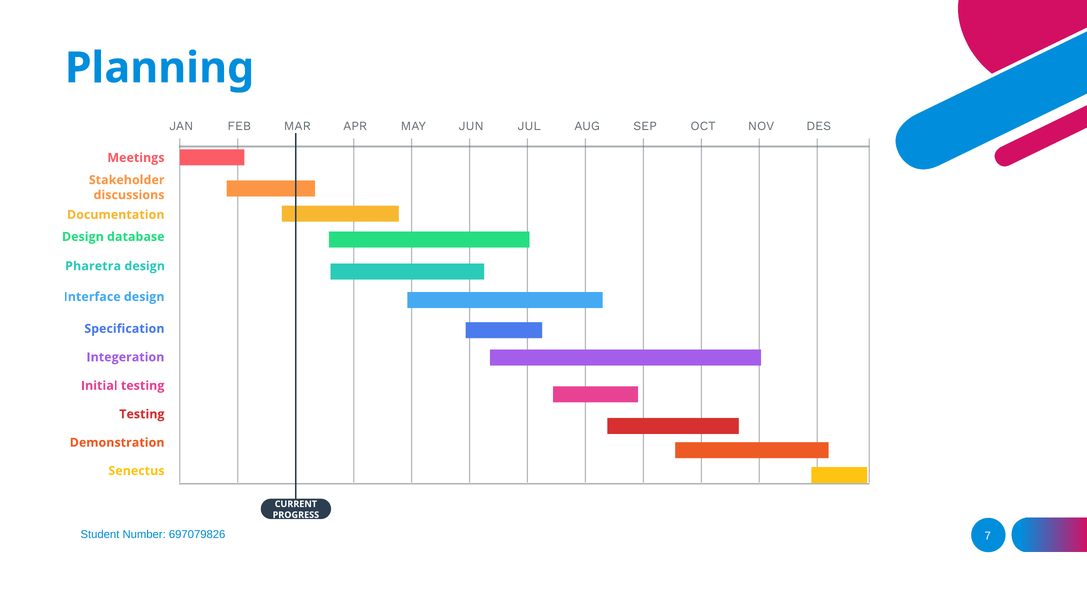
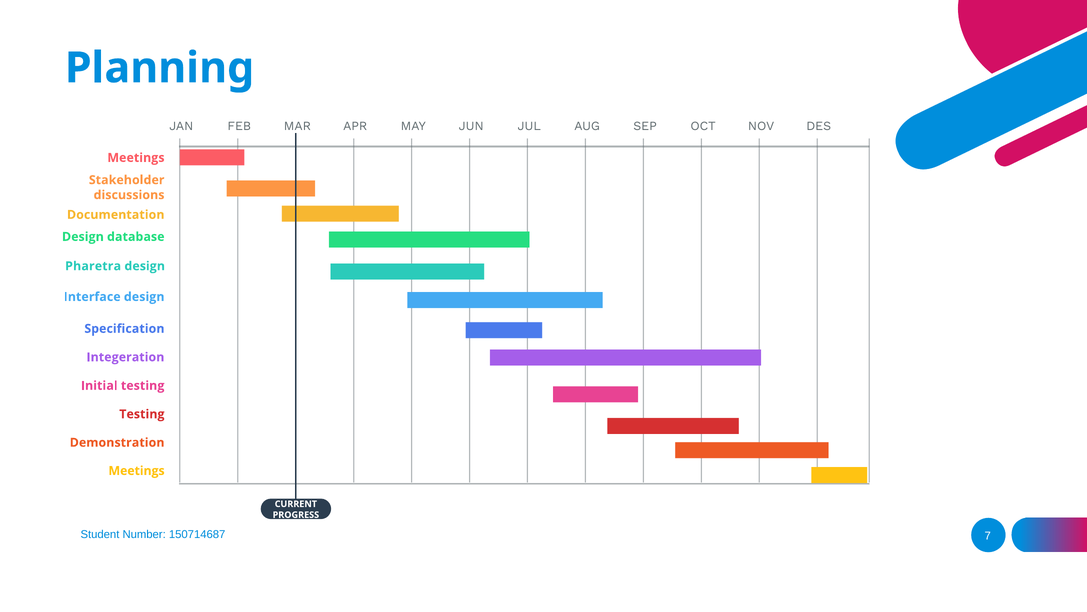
Senectus at (136, 470): Senectus -> Meetings
697079826: 697079826 -> 150714687
